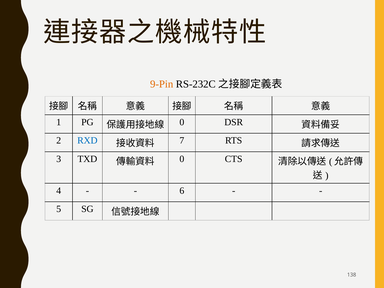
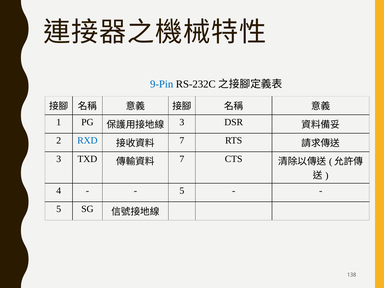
9-Pin colour: orange -> blue
0 at (182, 122): 0 -> 3
0 at (182, 159): 0 -> 7
6 at (182, 191): 6 -> 5
